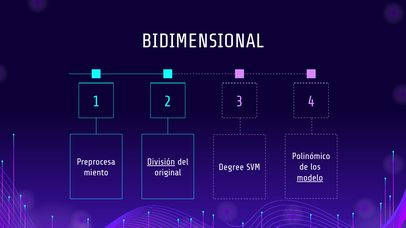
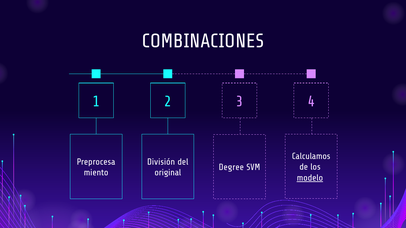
BIDIMENSIONAL: BIDIMENSIONAL -> COMBINACIONES
Polinómico: Polinómico -> Calculamos
División underline: present -> none
